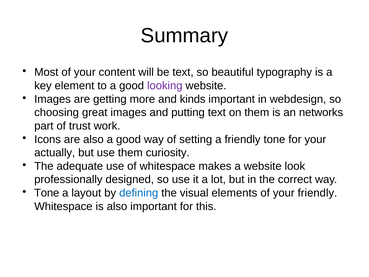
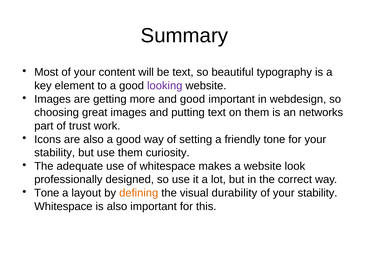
and kinds: kinds -> good
actually at (55, 153): actually -> stability
defining colour: blue -> orange
elements: elements -> durability
of your friendly: friendly -> stability
